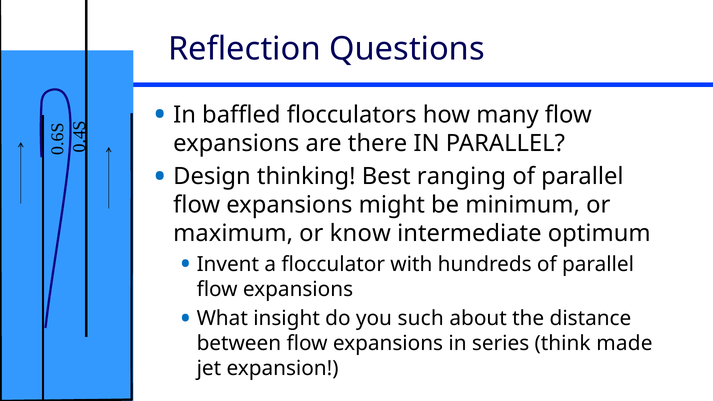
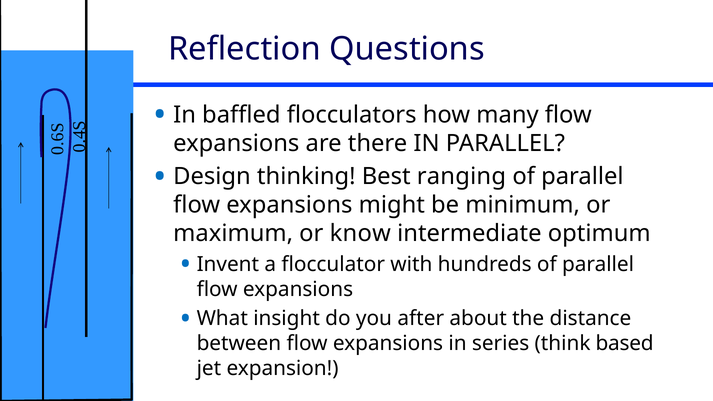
such: such -> after
made: made -> based
